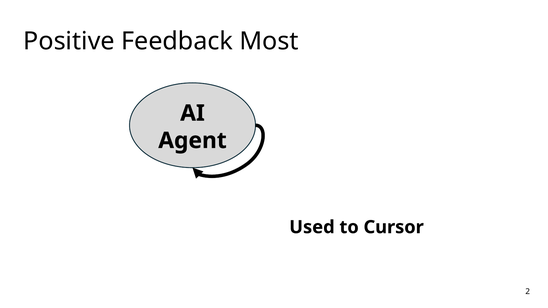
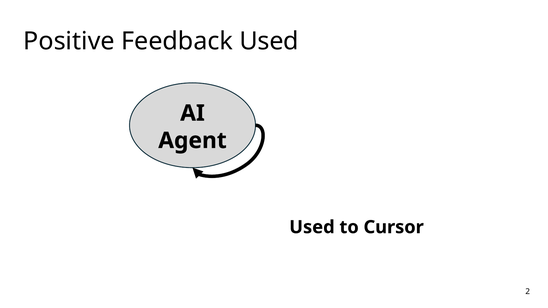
Feedback Most: Most -> Used
